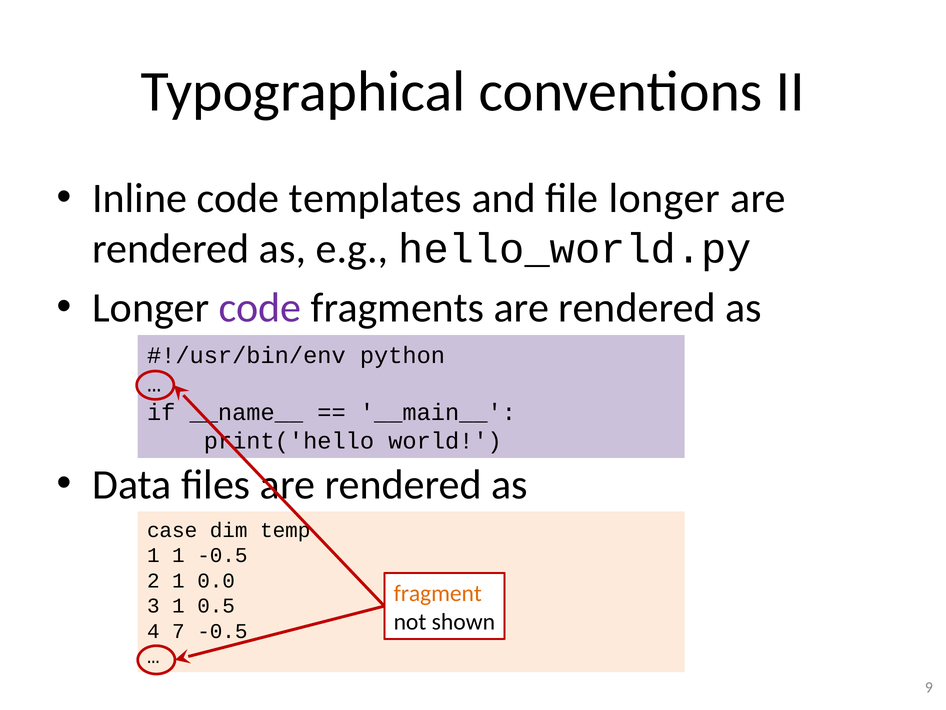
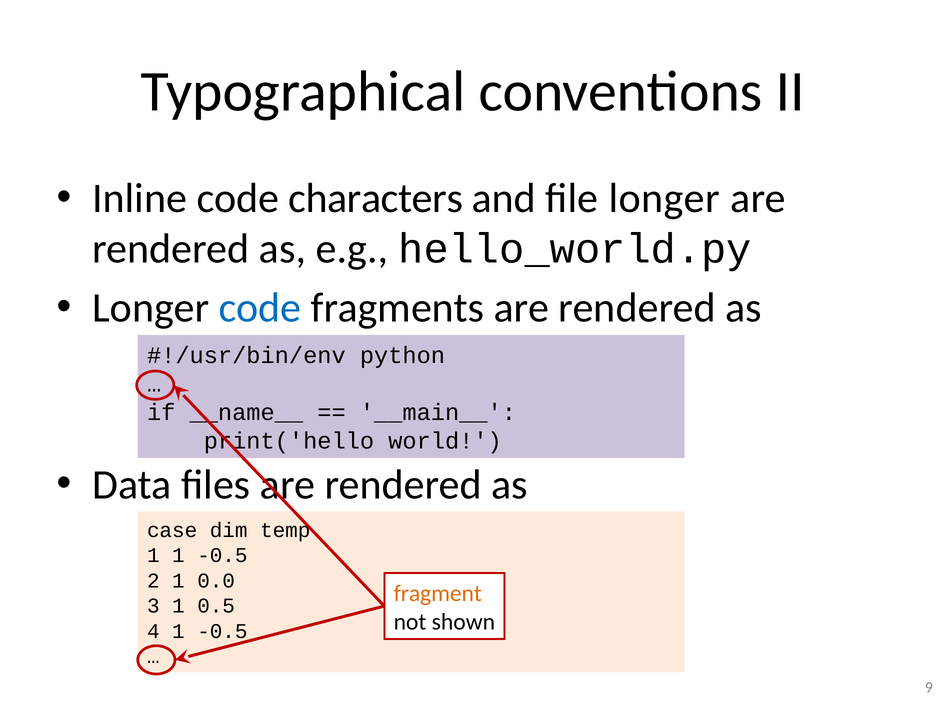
templates: templates -> characters
code at (260, 308) colour: purple -> blue
4 7: 7 -> 1
